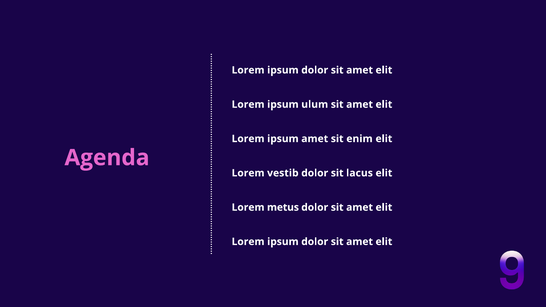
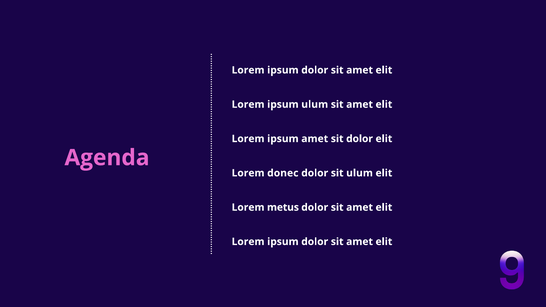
sit enim: enim -> dolor
vestib: vestib -> donec
sit lacus: lacus -> ulum
